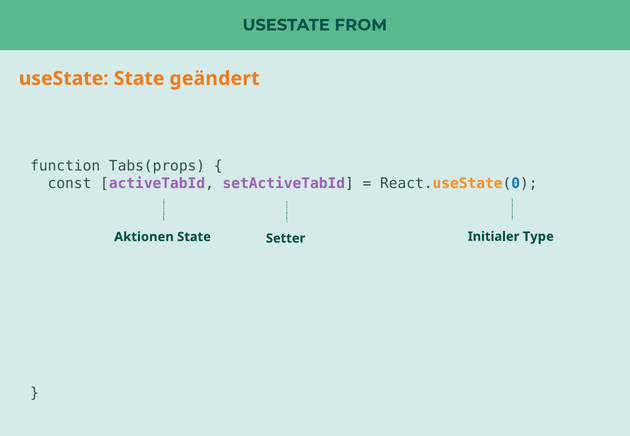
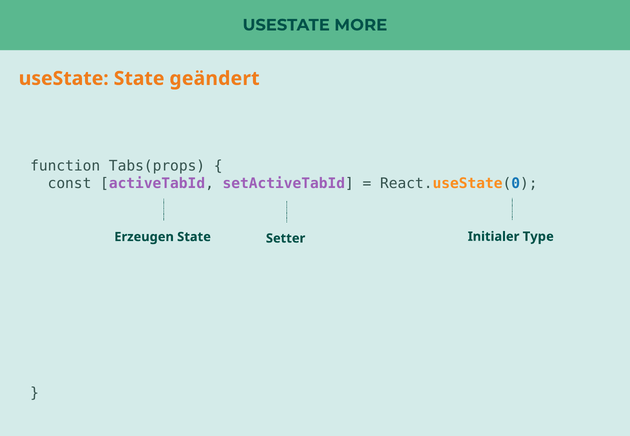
FROM: FROM -> MORE
Aktionen: Aktionen -> Erzeugen
